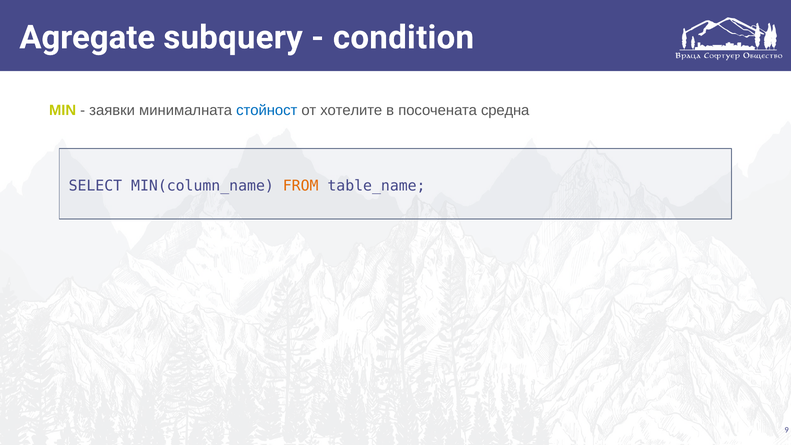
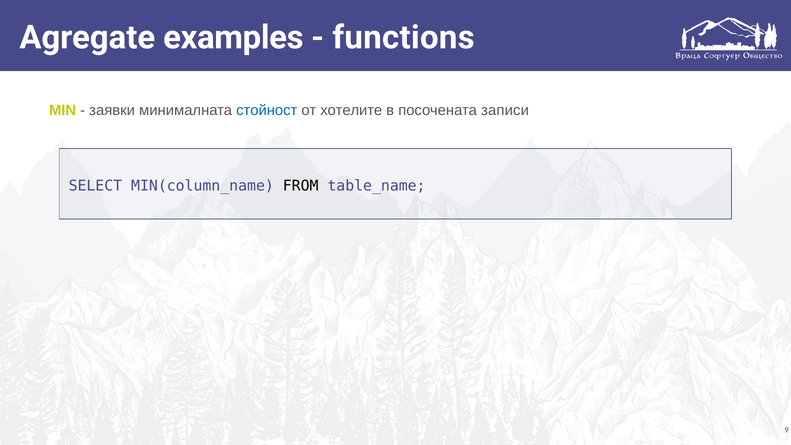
subquery: subquery -> examples
condition: condition -> functions
средна: средна -> записи
FROM colour: orange -> black
